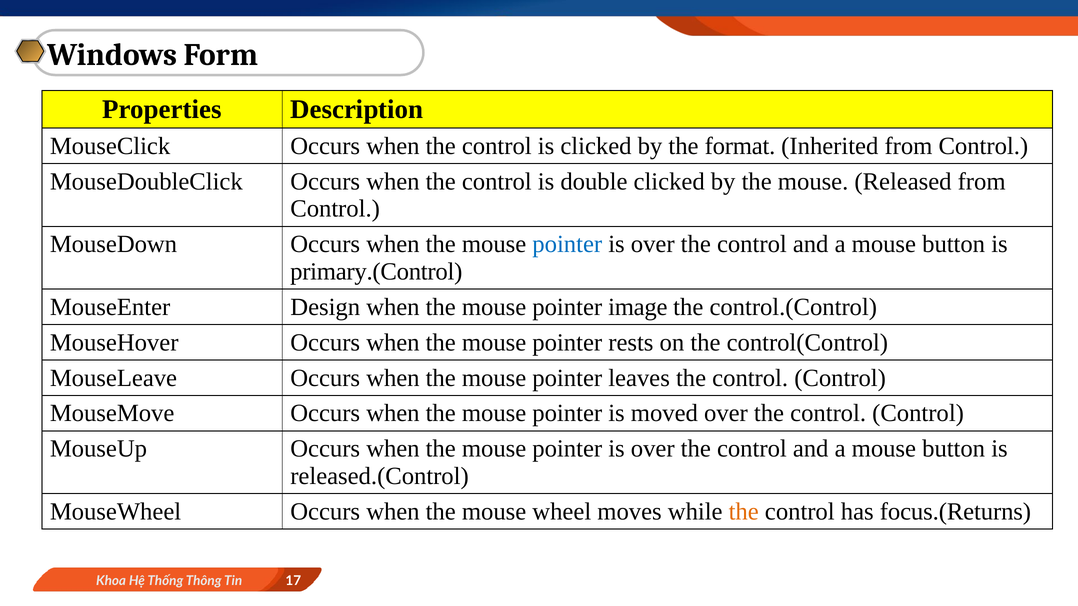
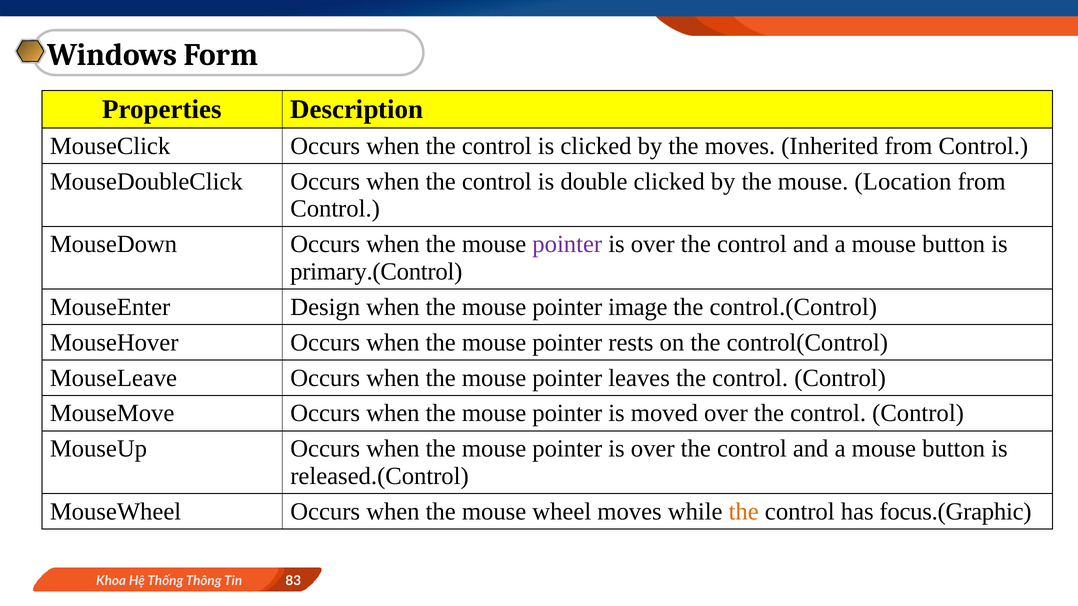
the format: format -> moves
Released: Released -> Location
pointer at (567, 244) colour: blue -> purple
focus.(Returns: focus.(Returns -> focus.(Graphic
17: 17 -> 83
